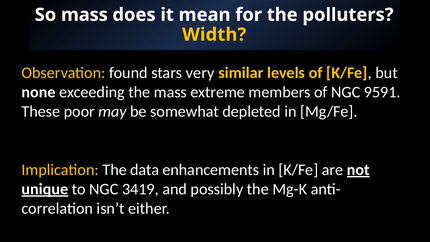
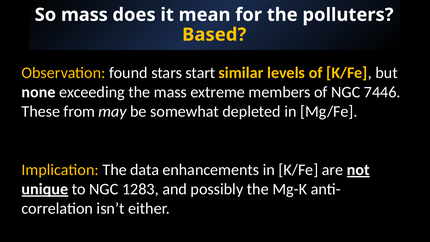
Width: Width -> Based
very: very -> start
9591: 9591 -> 7446
poor: poor -> from
3419: 3419 -> 1283
